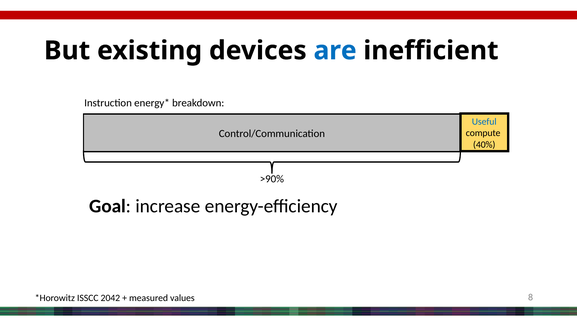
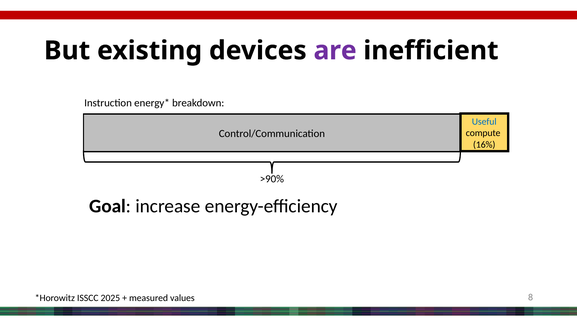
are colour: blue -> purple
40%: 40% -> 16%
2042: 2042 -> 2025
